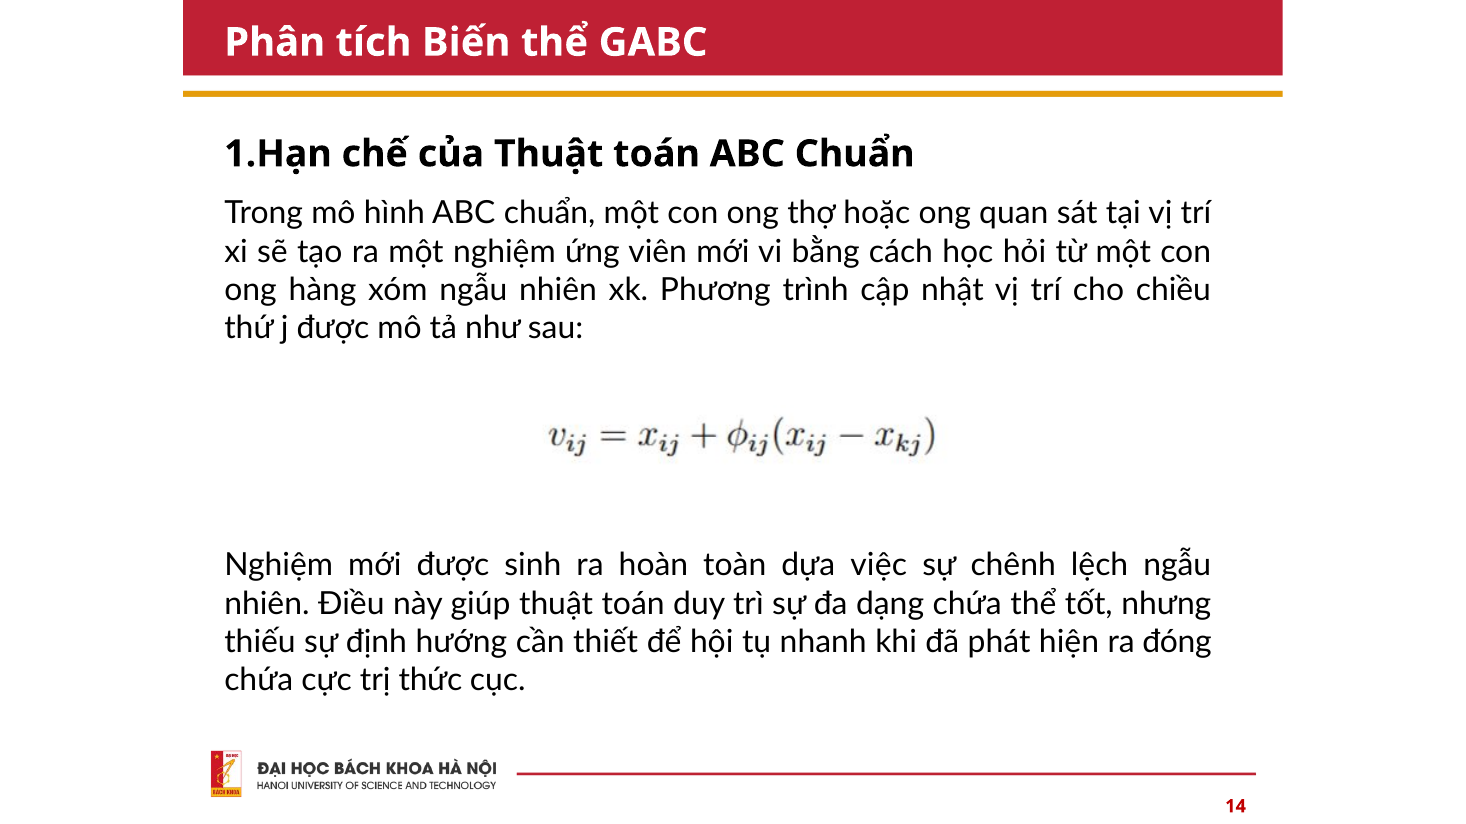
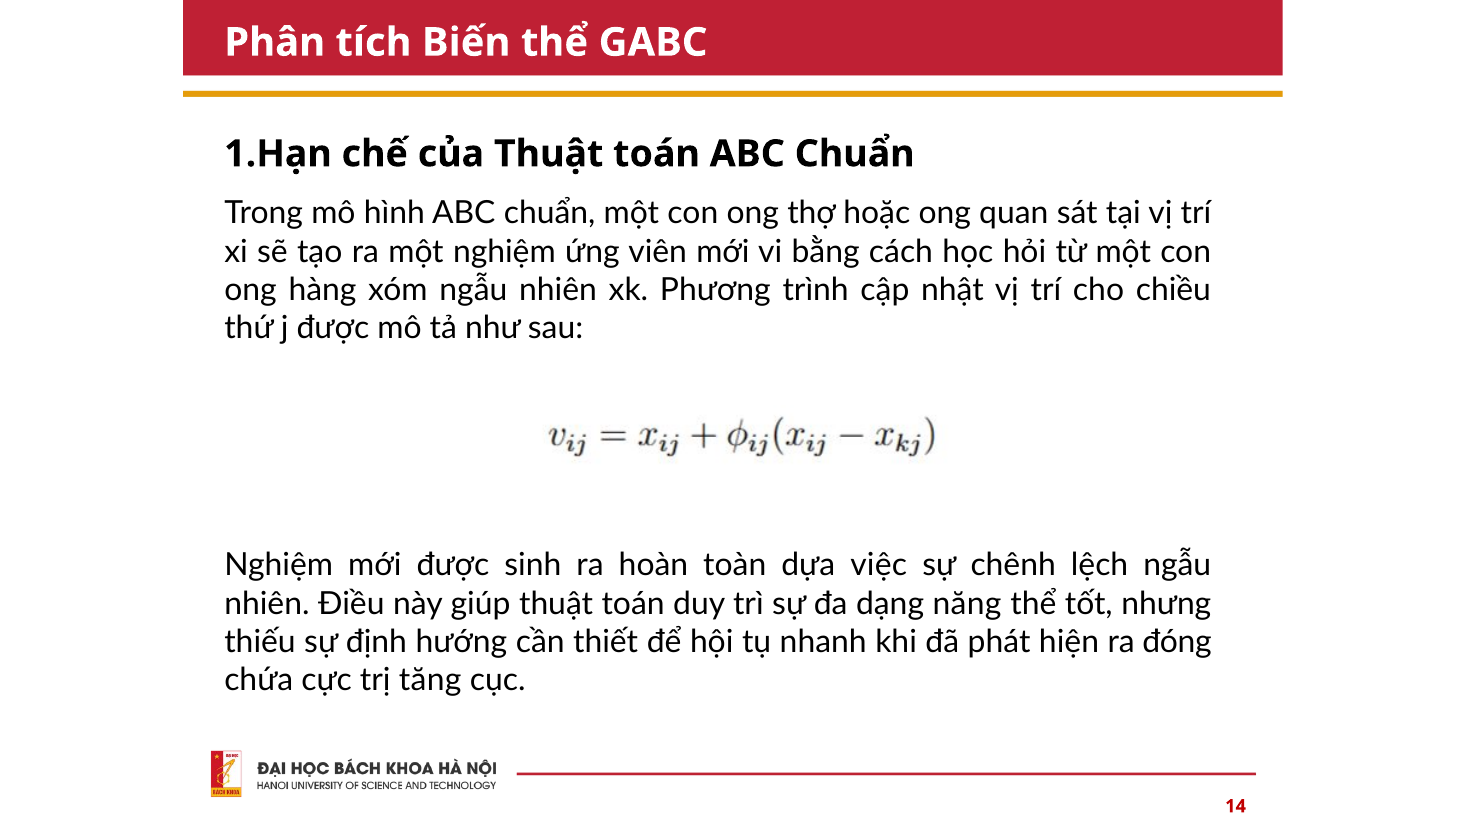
dạng chứa: chứa -> năng
thức: thức -> tăng
